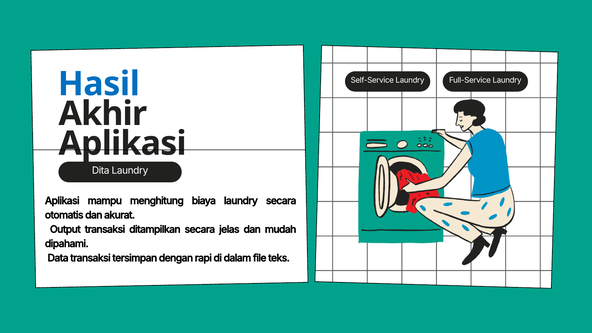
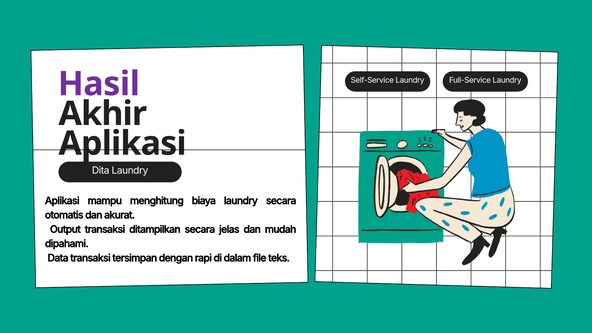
Hasil colour: blue -> purple
